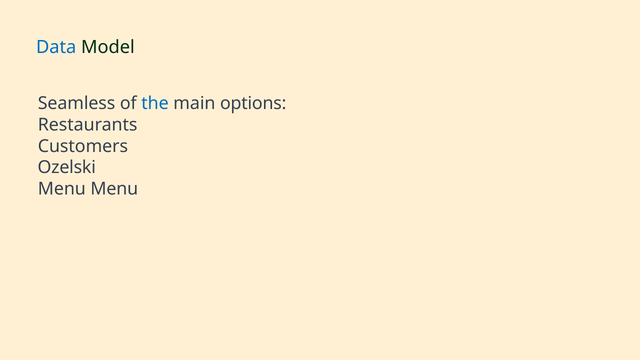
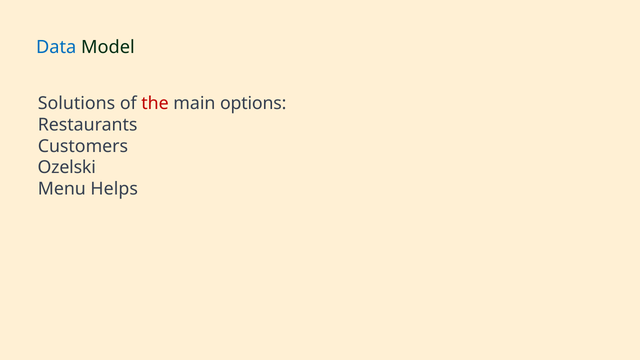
Seamless: Seamless -> Solutions
the colour: blue -> red
Menu Menu: Menu -> Helps
